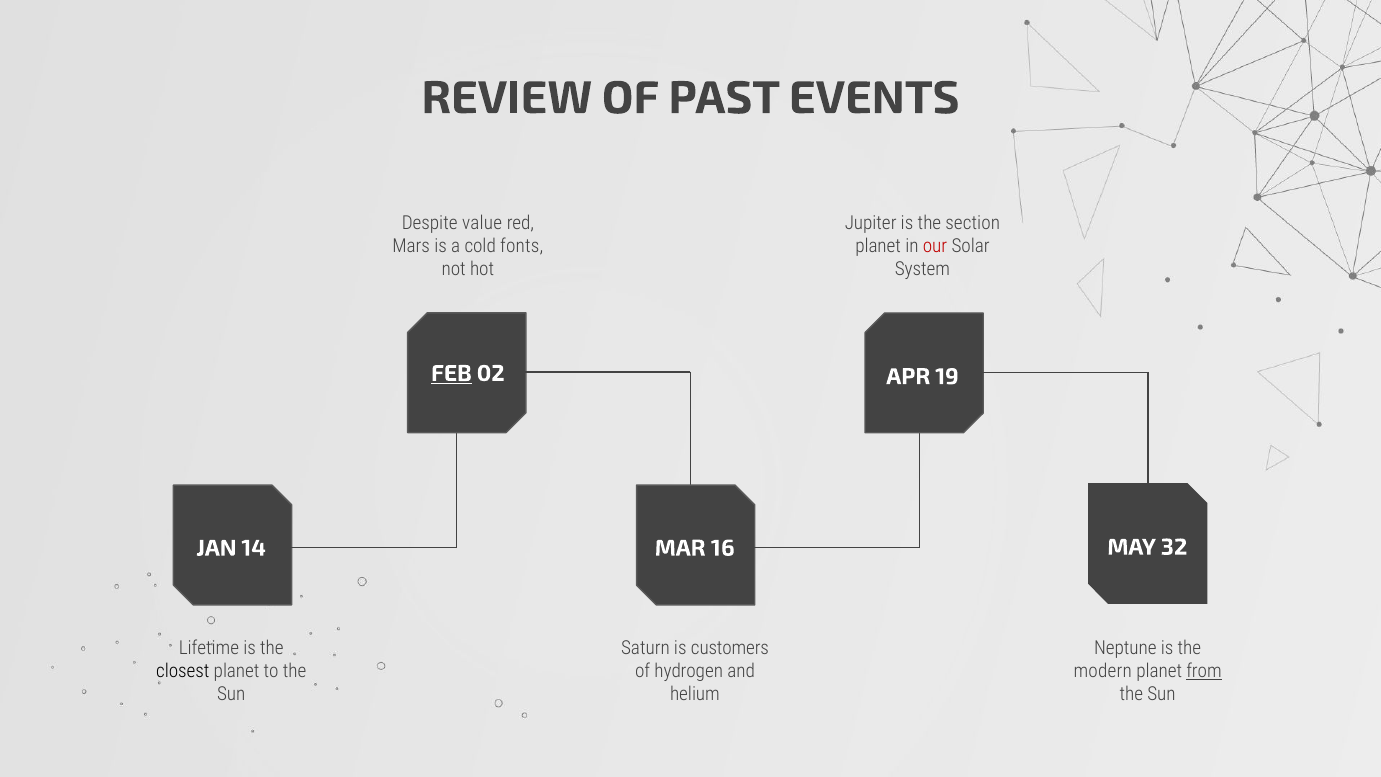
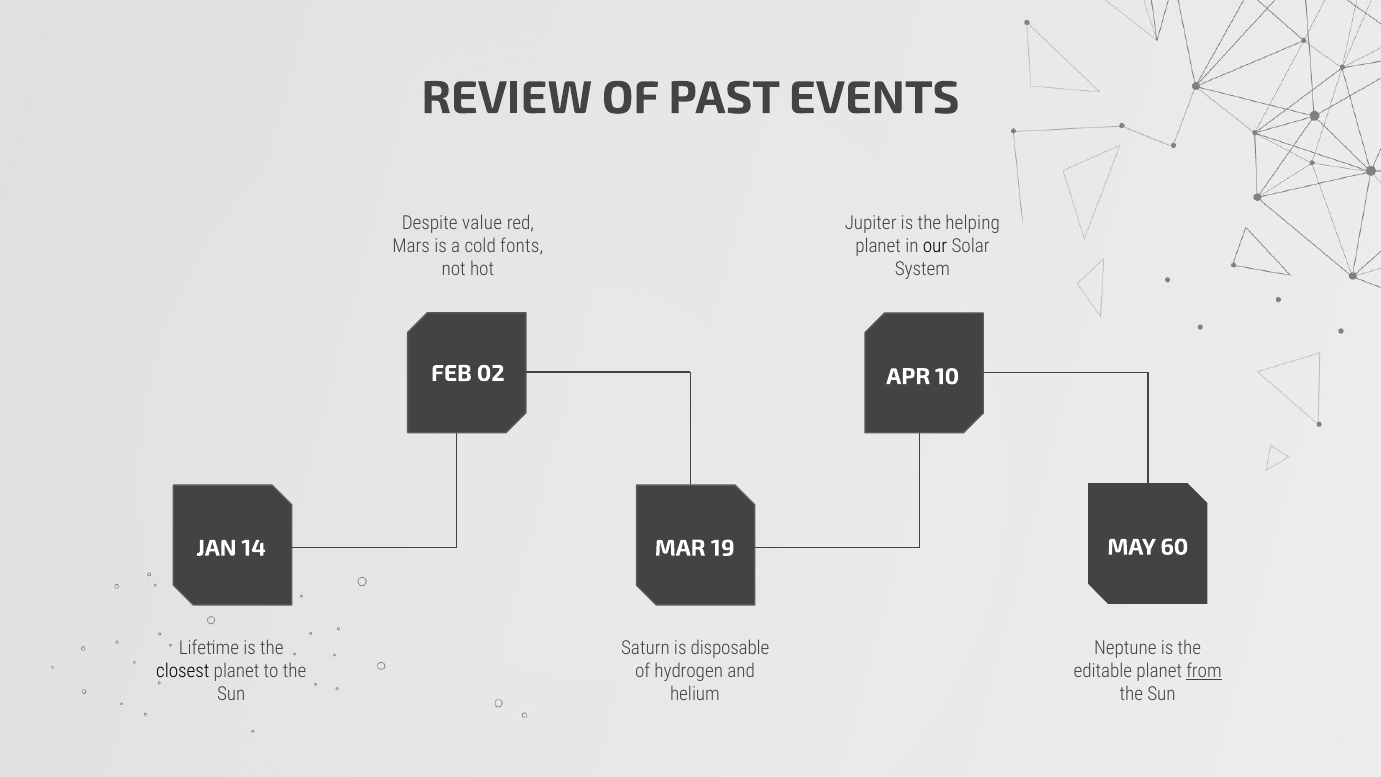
section: section -> helping
our colour: red -> black
FEB underline: present -> none
19: 19 -> 10
16: 16 -> 19
32: 32 -> 60
customers: customers -> disposable
modern: modern -> editable
